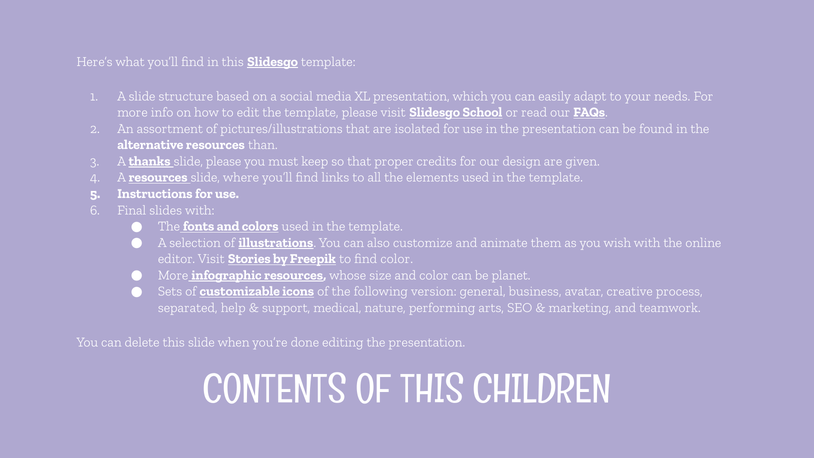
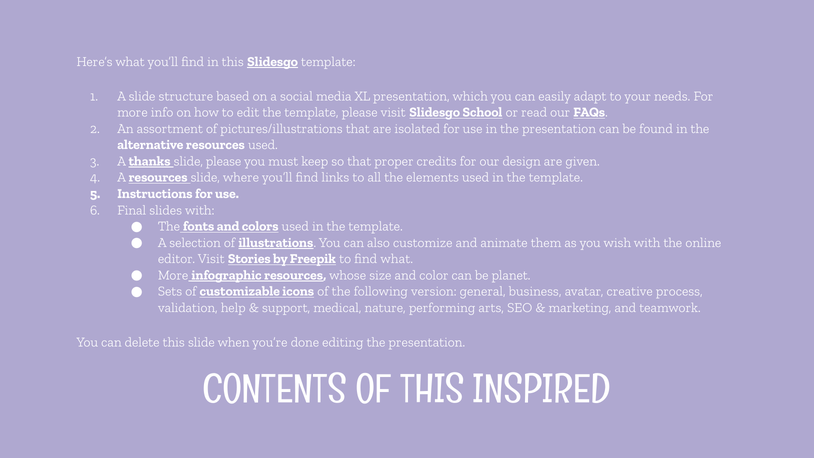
resources than: than -> used
find color: color -> what
separated: separated -> validation
CHILDREN: CHILDREN -> INSPIRED
